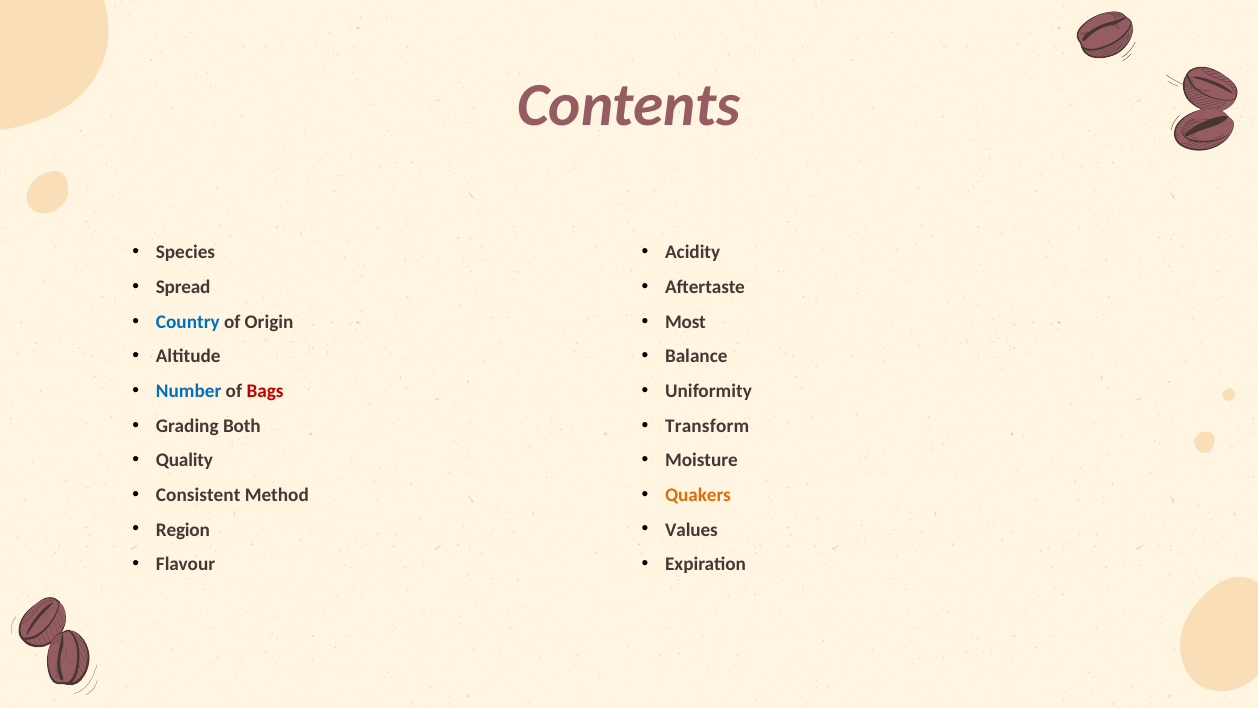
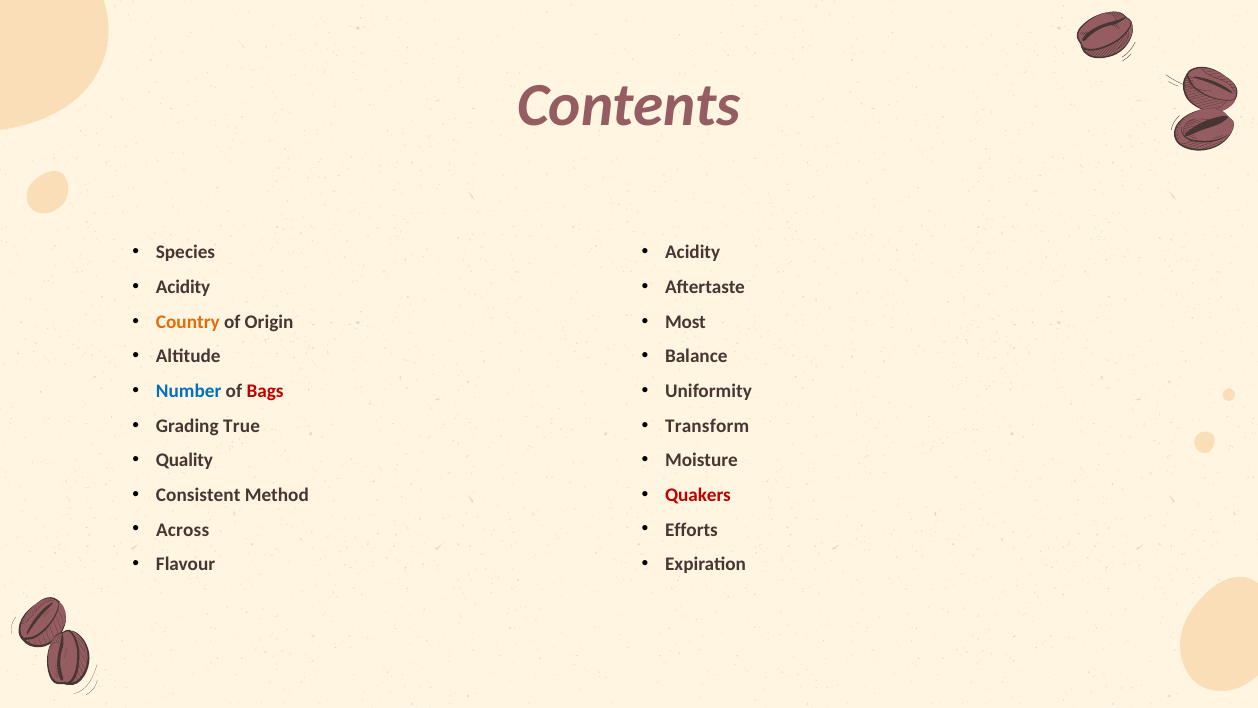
Spread at (183, 287): Spread -> Acidity
Country colour: blue -> orange
Both: Both -> True
Quakers colour: orange -> red
Region: Region -> Across
Values: Values -> Efforts
